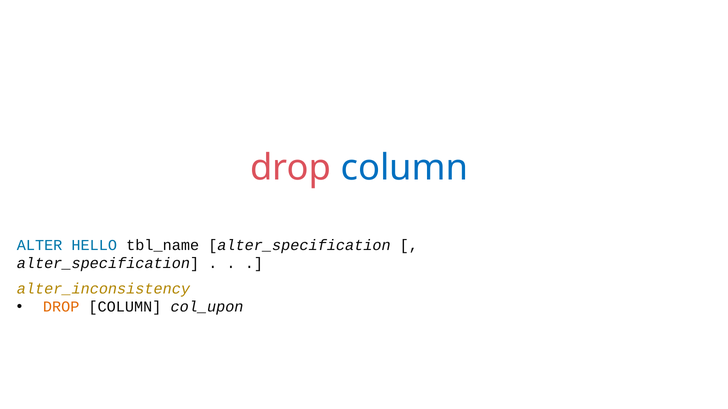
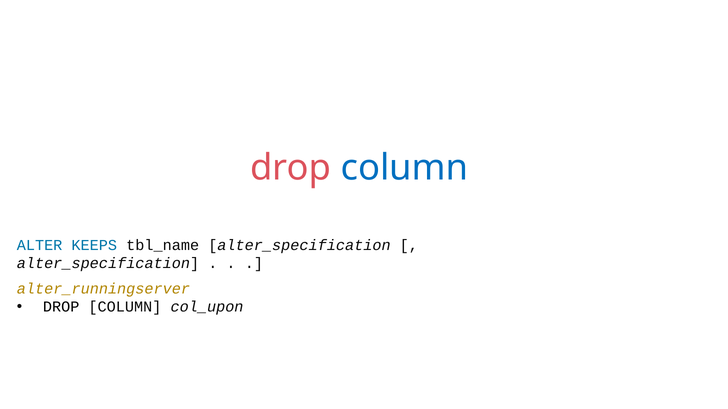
HELLO: HELLO -> KEEPS
alter_inconsistency: alter_inconsistency -> alter_runningserver
DROP at (61, 307) colour: orange -> black
